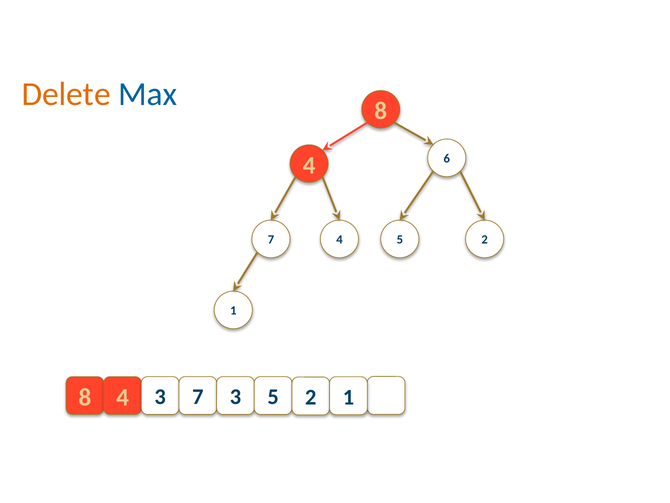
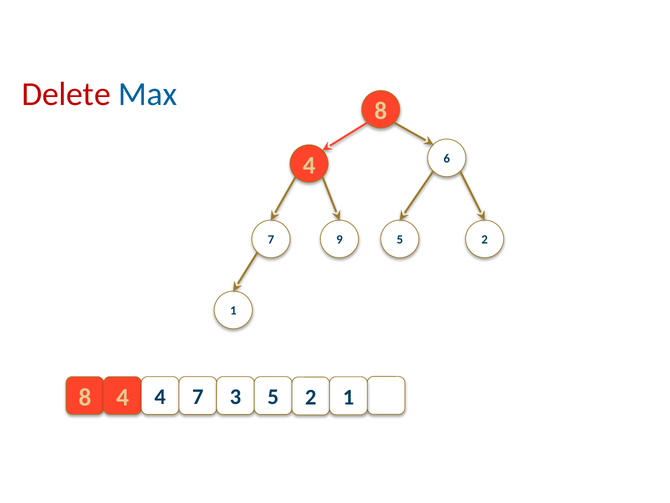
Delete colour: orange -> red
7 4: 4 -> 9
4 3: 3 -> 4
